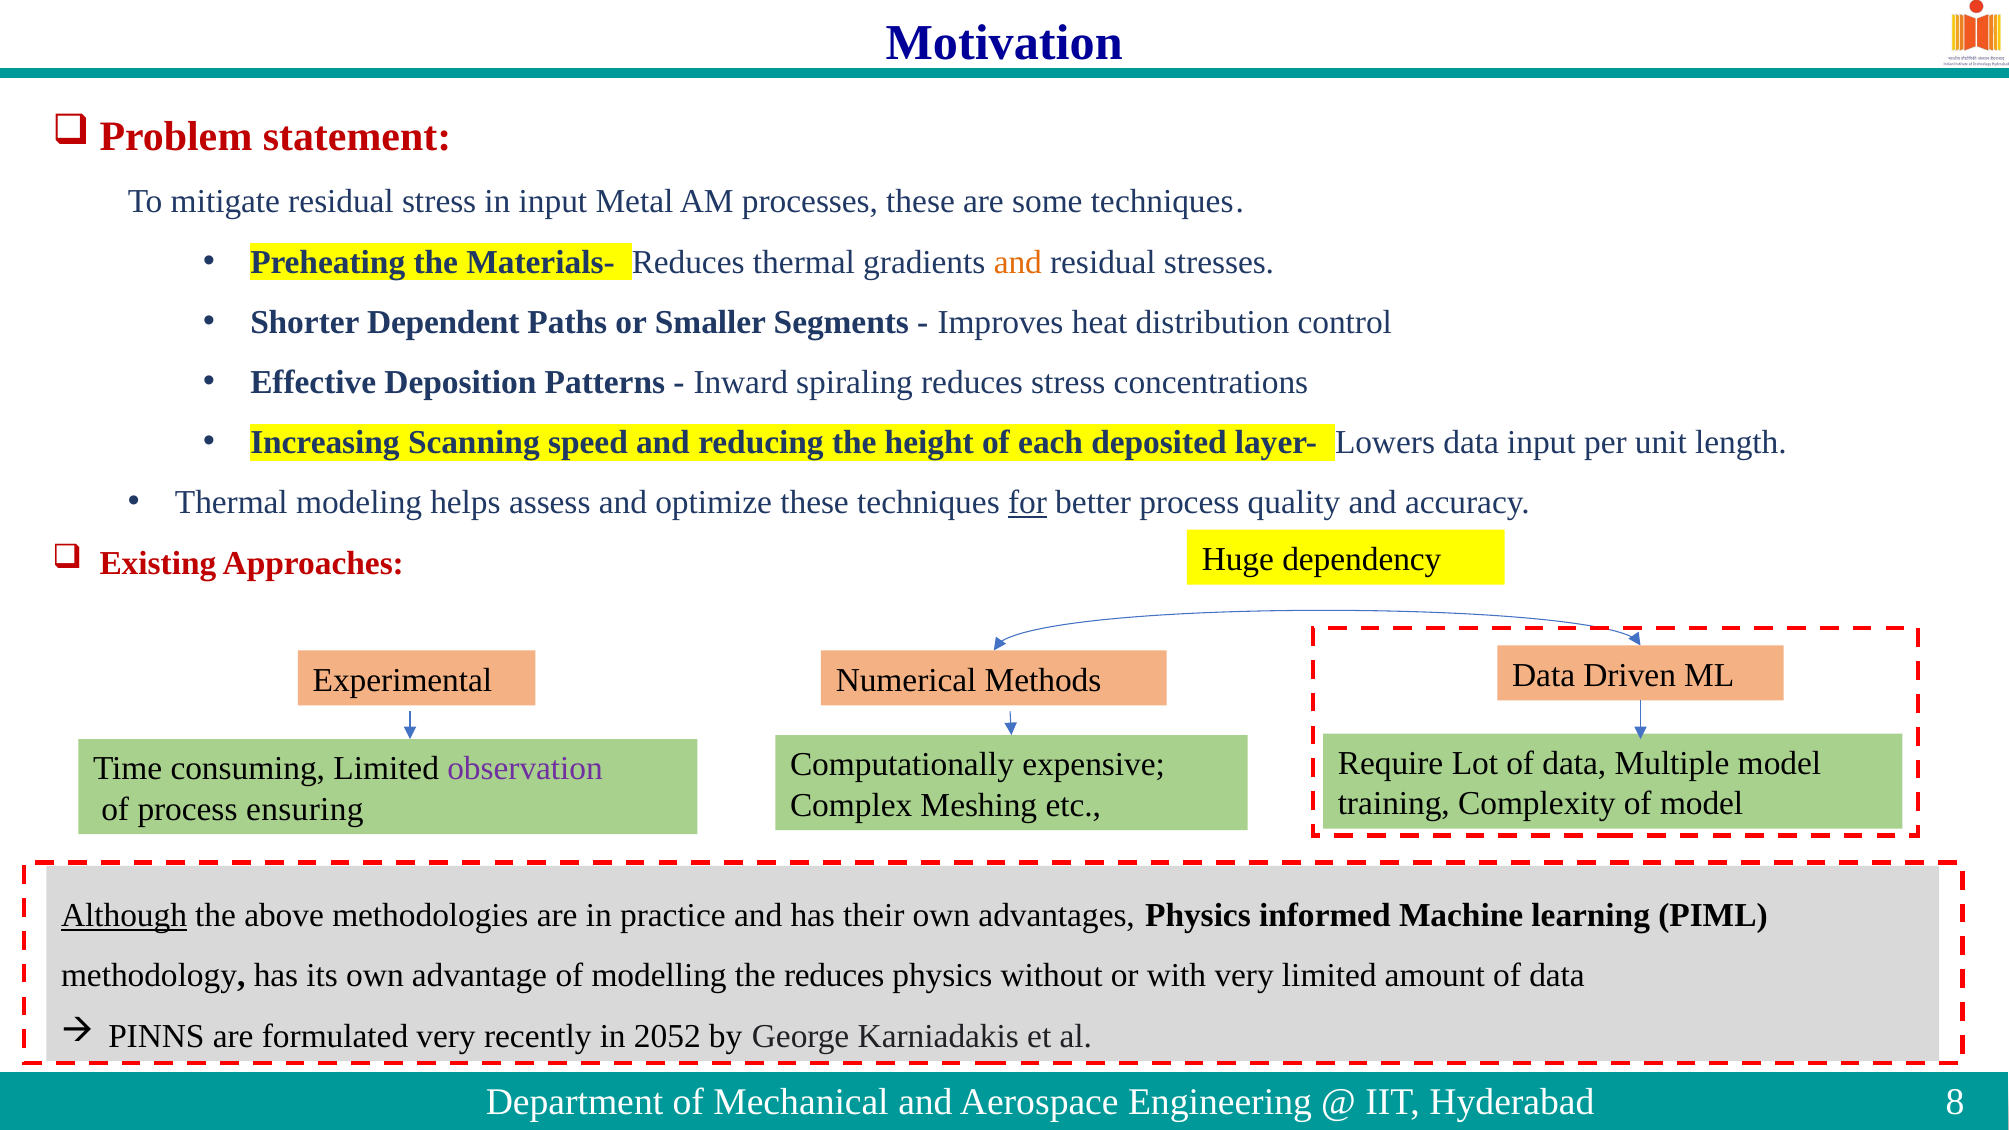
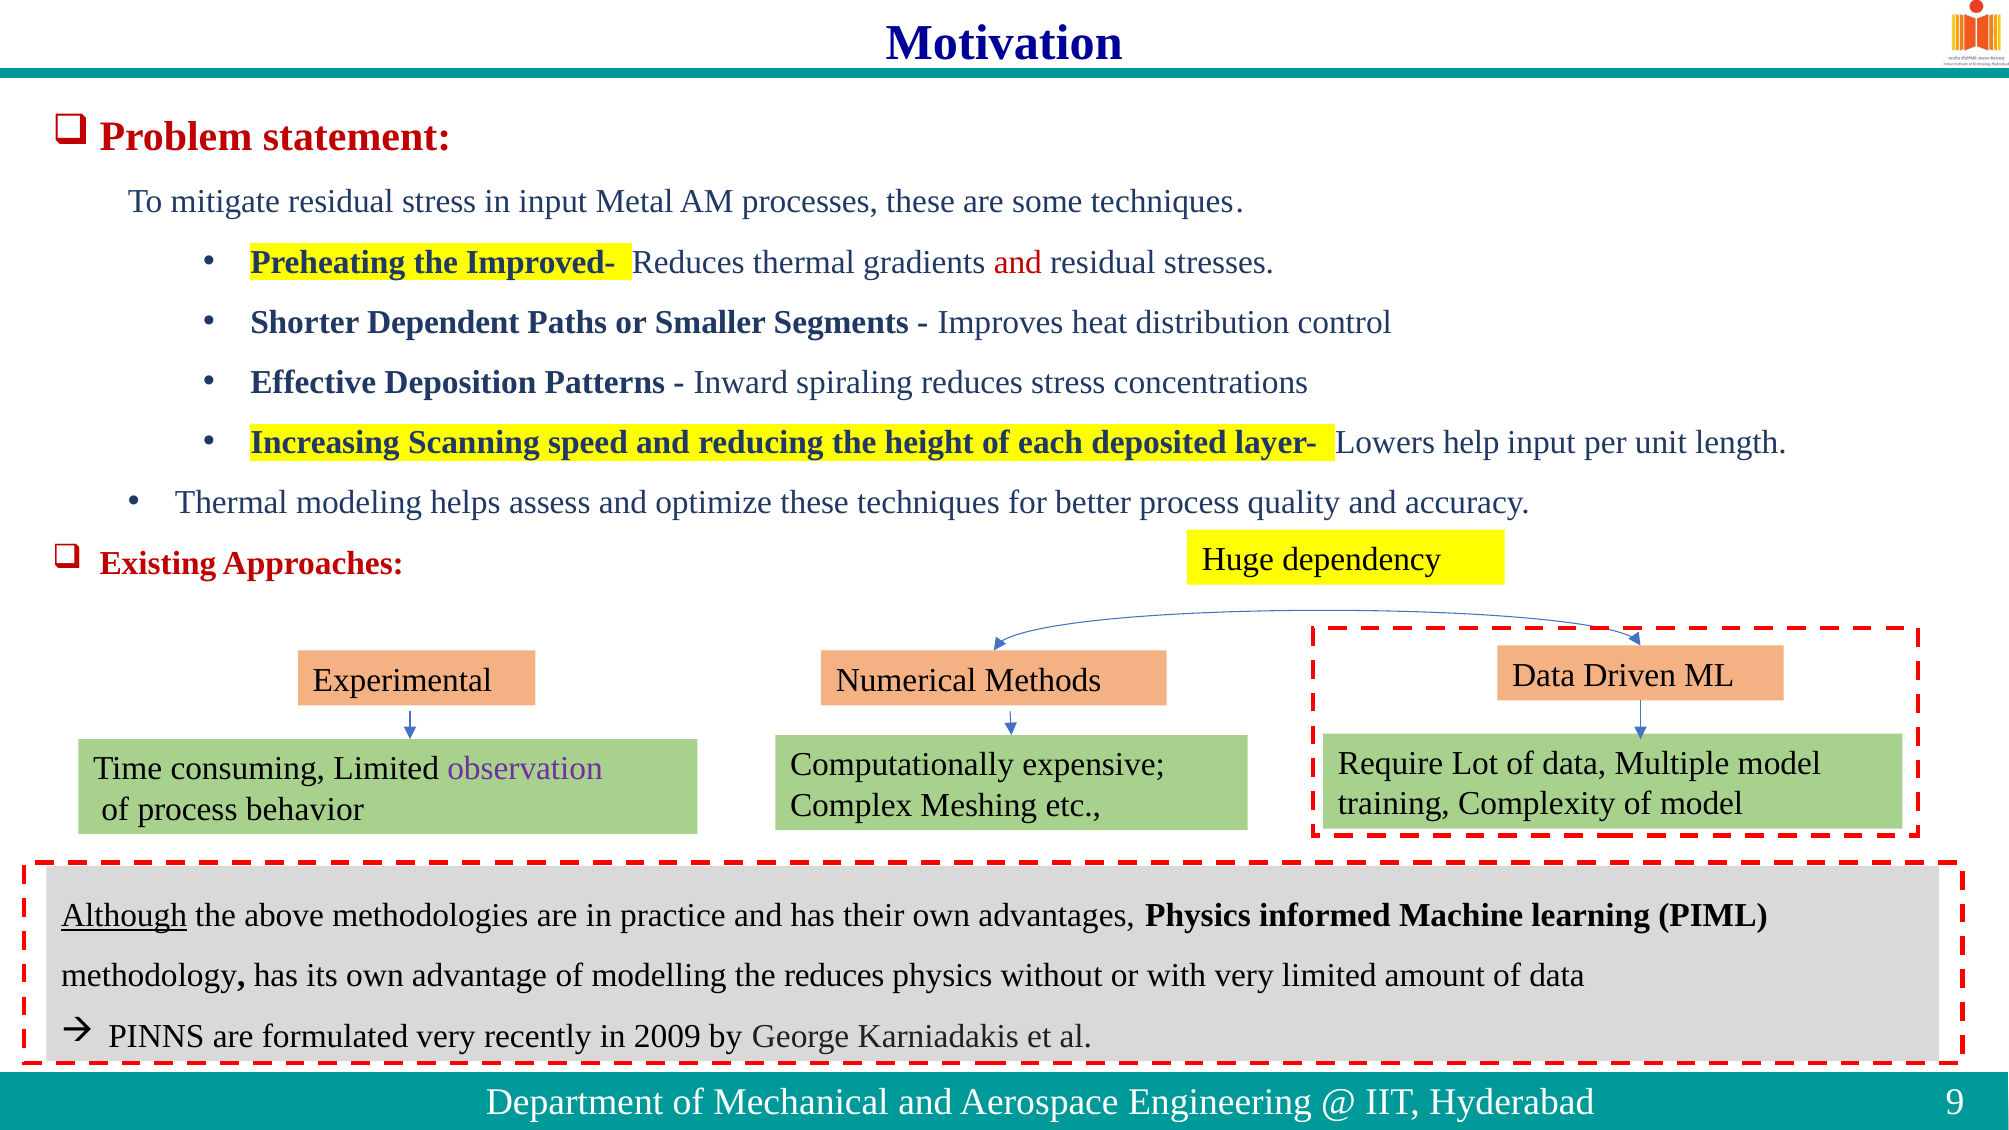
Materials-: Materials- -> Improved-
and at (1018, 262) colour: orange -> red
Lowers data: data -> help
for underline: present -> none
ensuring: ensuring -> behavior
2052: 2052 -> 2009
8: 8 -> 9
